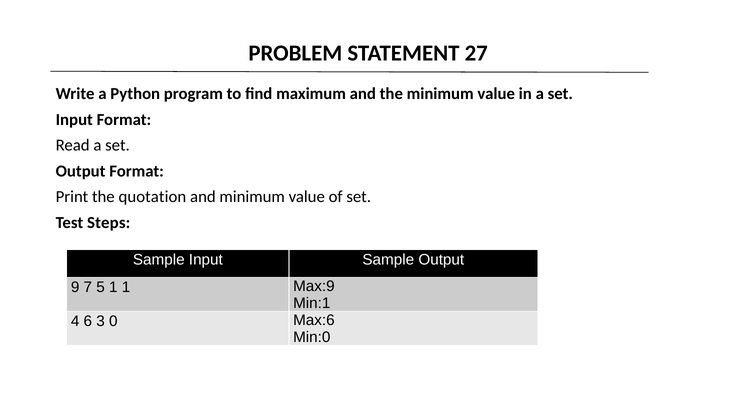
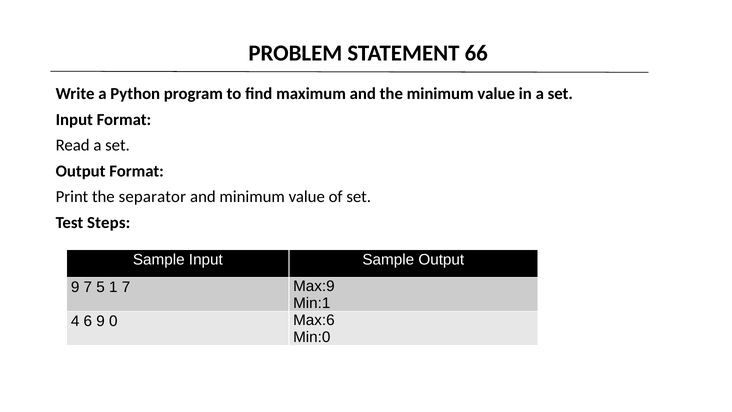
27: 27 -> 66
quotation: quotation -> separator
1 1: 1 -> 7
6 3: 3 -> 9
